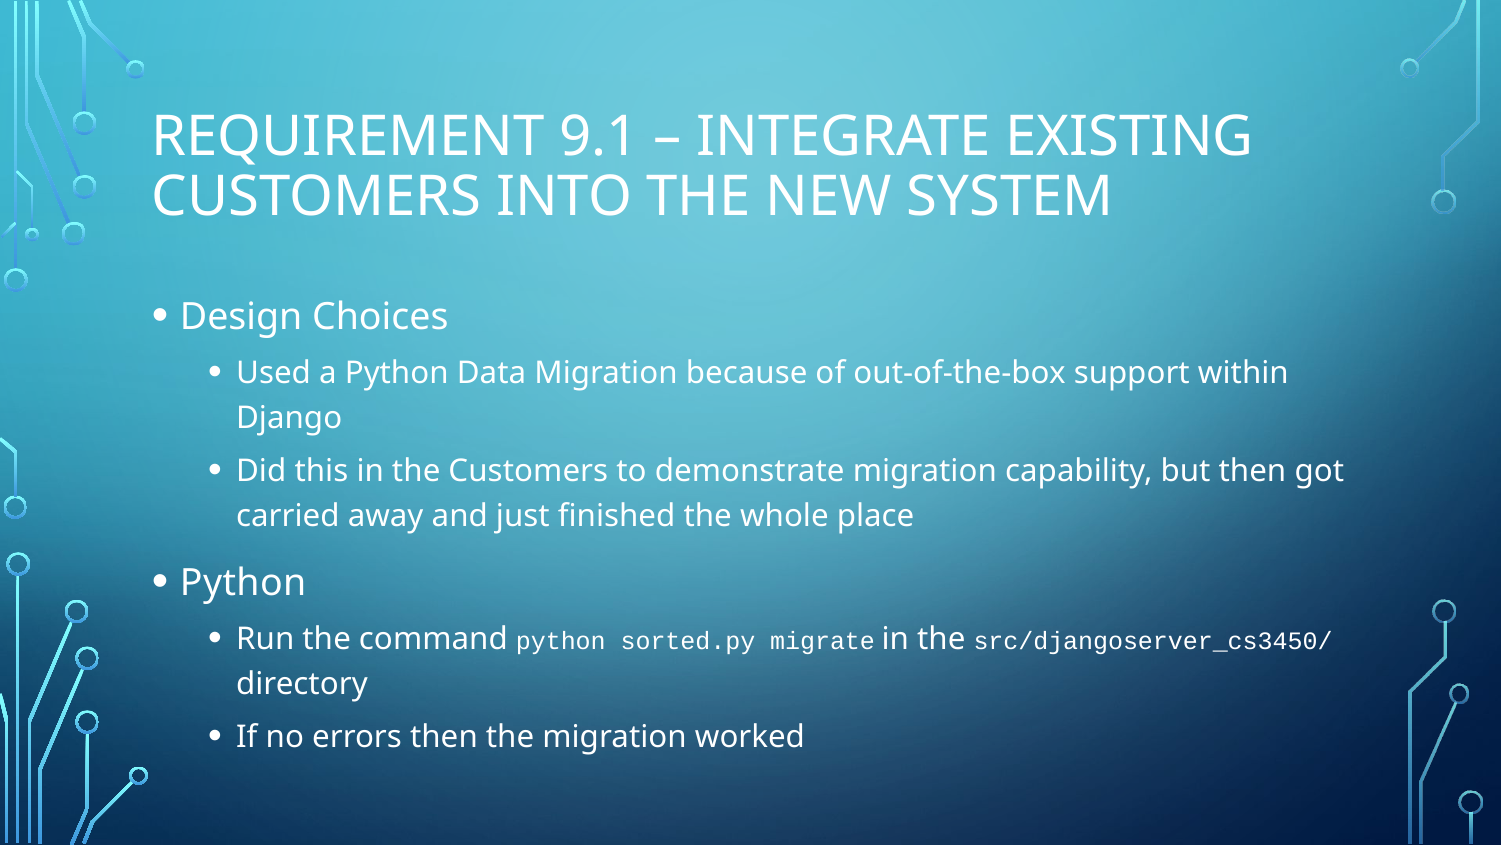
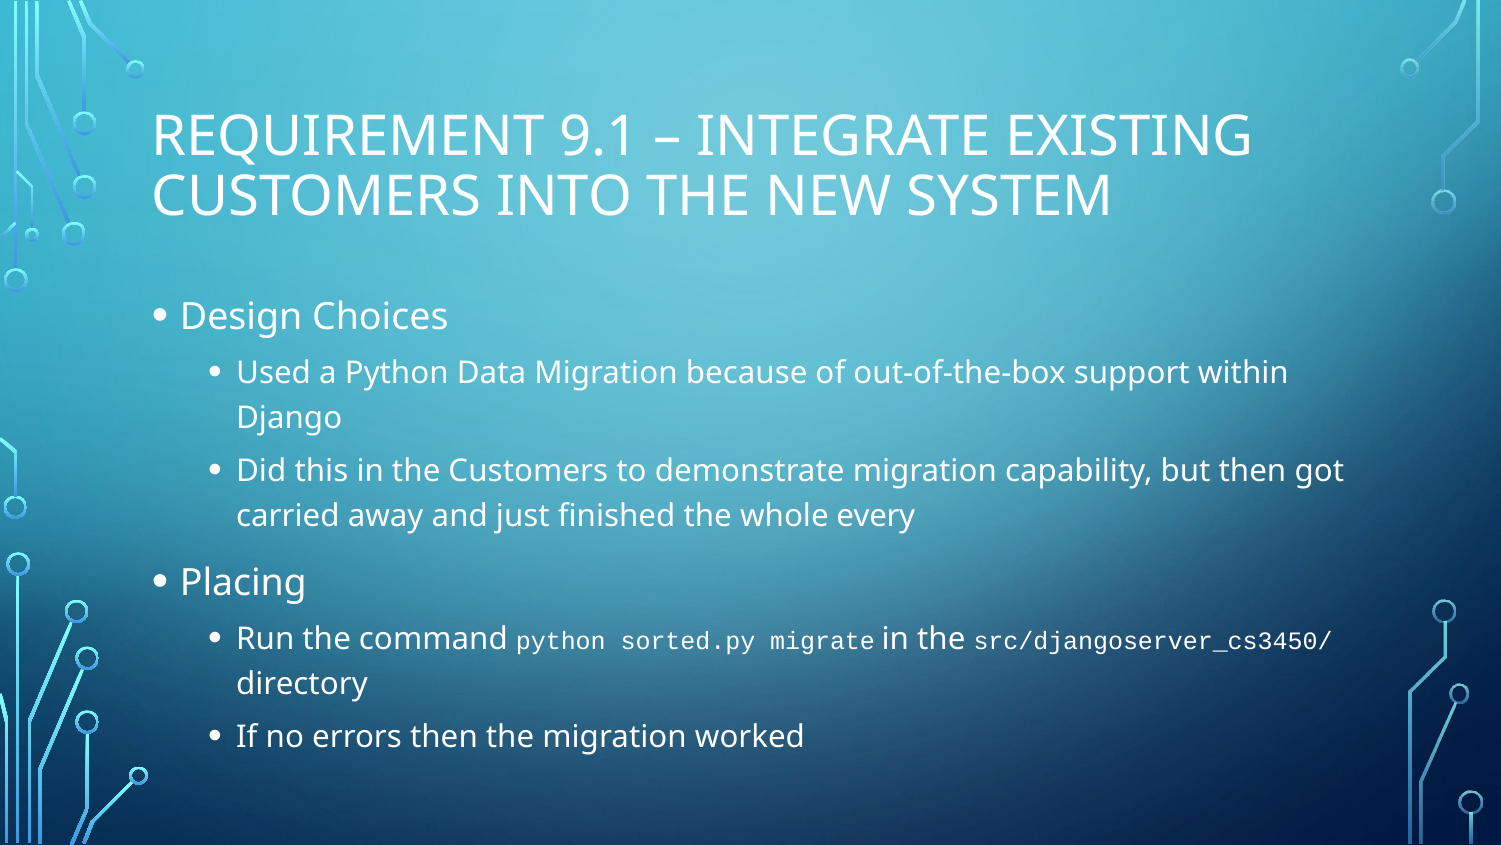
place: place -> every
Python at (243, 582): Python -> Placing
